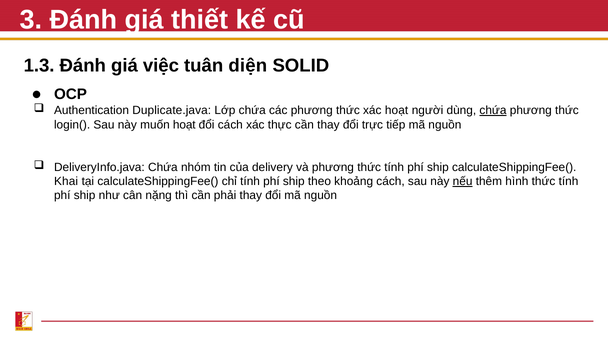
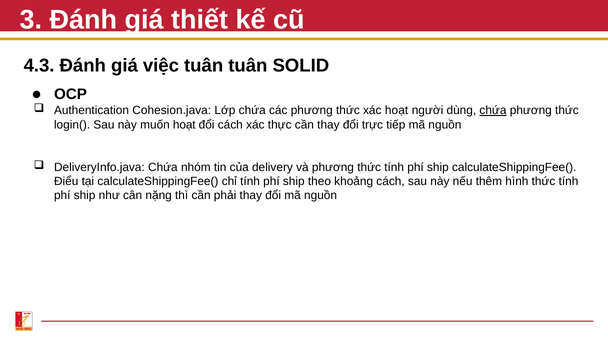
1.3: 1.3 -> 4.3
tuân diện: diện -> tuân
Duplicate.java: Duplicate.java -> Cohesion.java
Khai: Khai -> Điểu
nếu underline: present -> none
